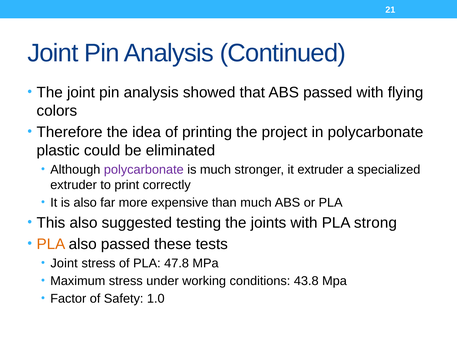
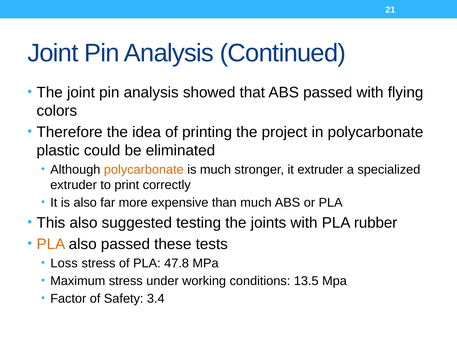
polycarbonate at (144, 169) colour: purple -> orange
strong: strong -> rubber
Joint at (64, 263): Joint -> Loss
43.8: 43.8 -> 13.5
1.0: 1.0 -> 3.4
